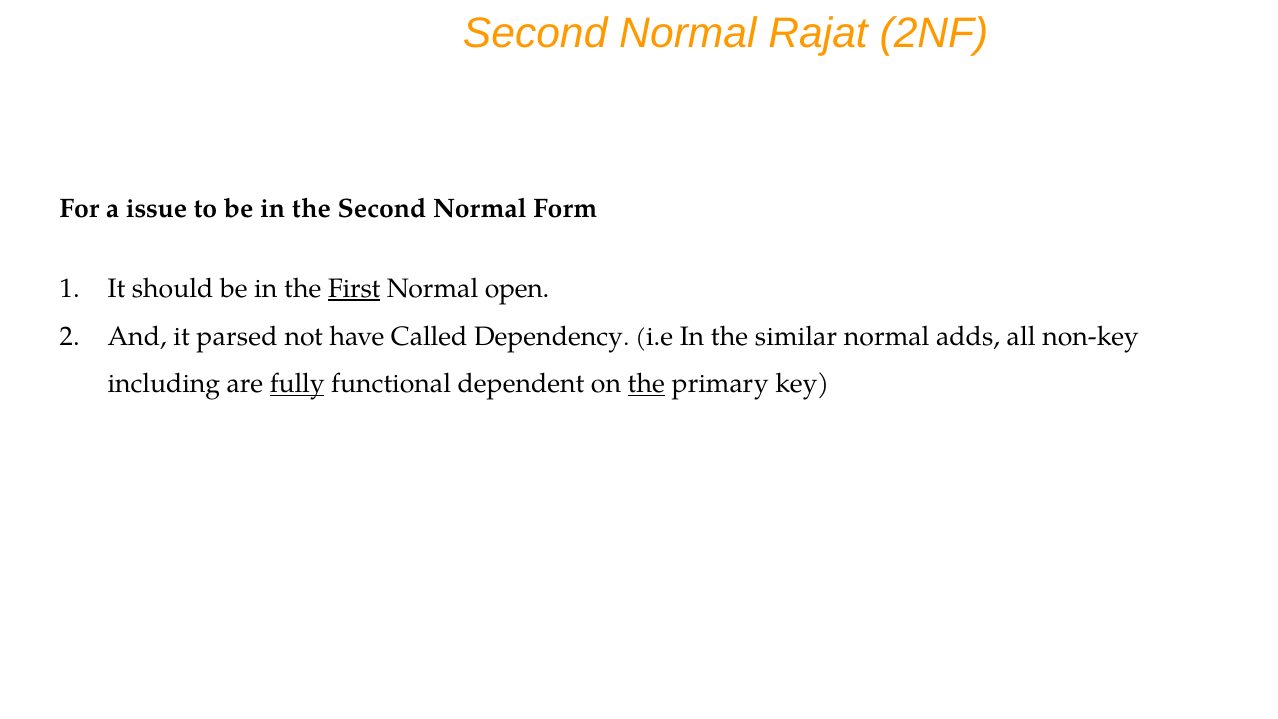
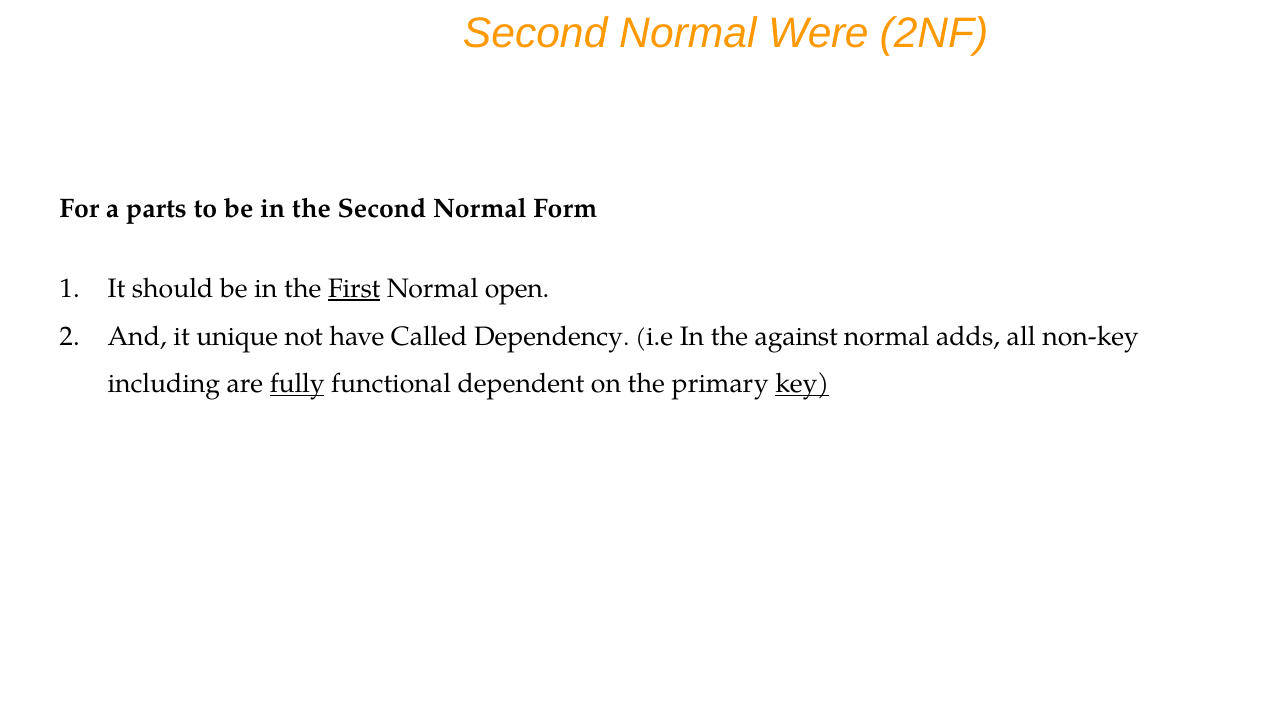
Rajat: Rajat -> Were
issue: issue -> parts
parsed: parsed -> unique
similar: similar -> against
the at (646, 384) underline: present -> none
key underline: none -> present
